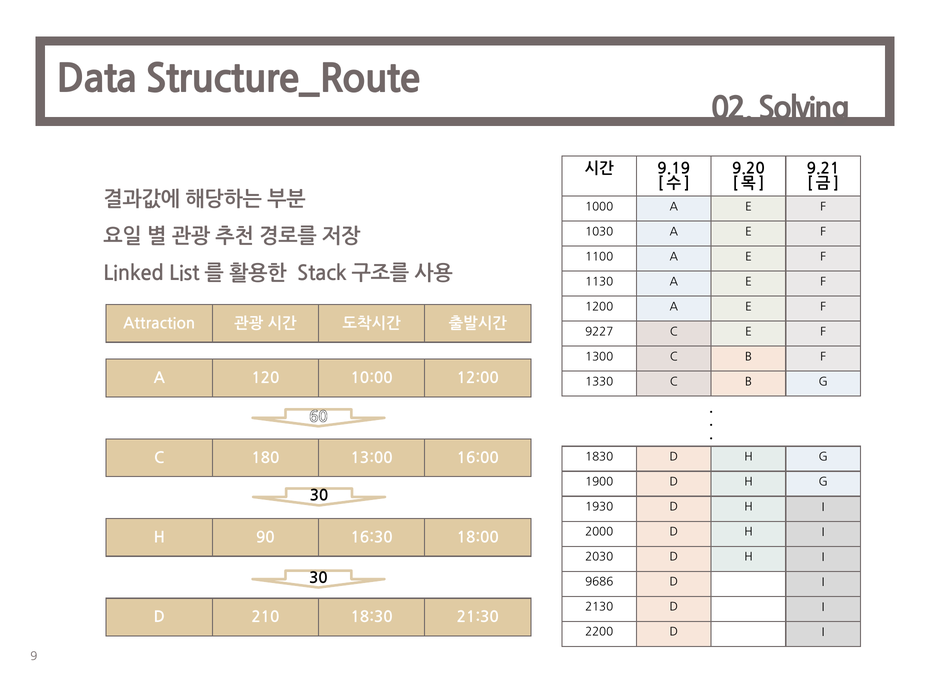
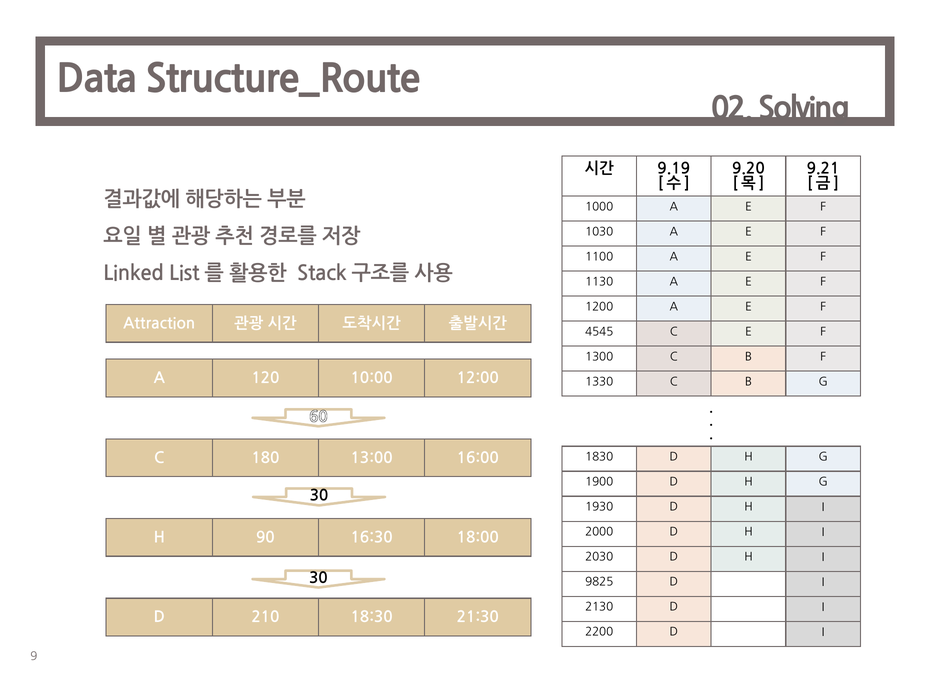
9227: 9227 -> 4545
9686: 9686 -> 9825
